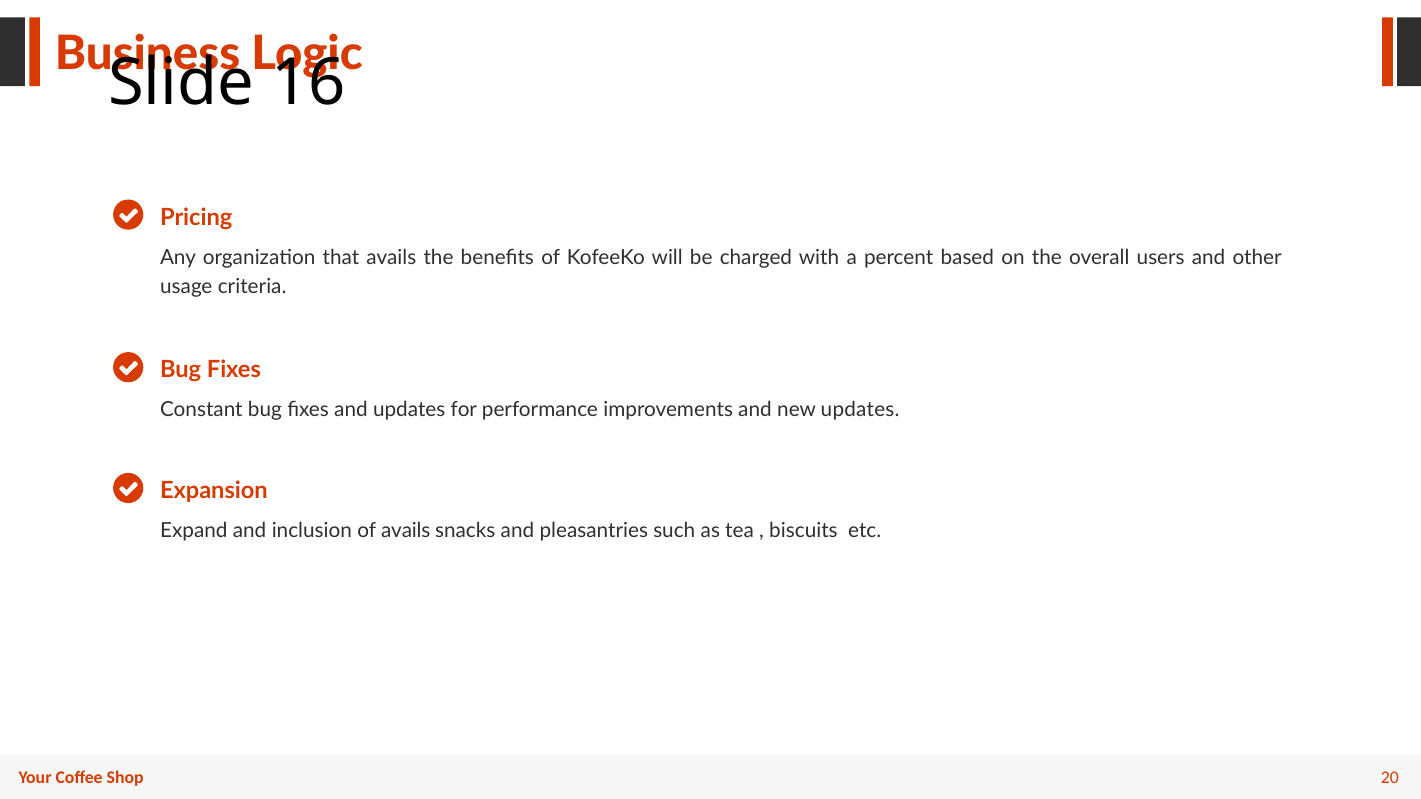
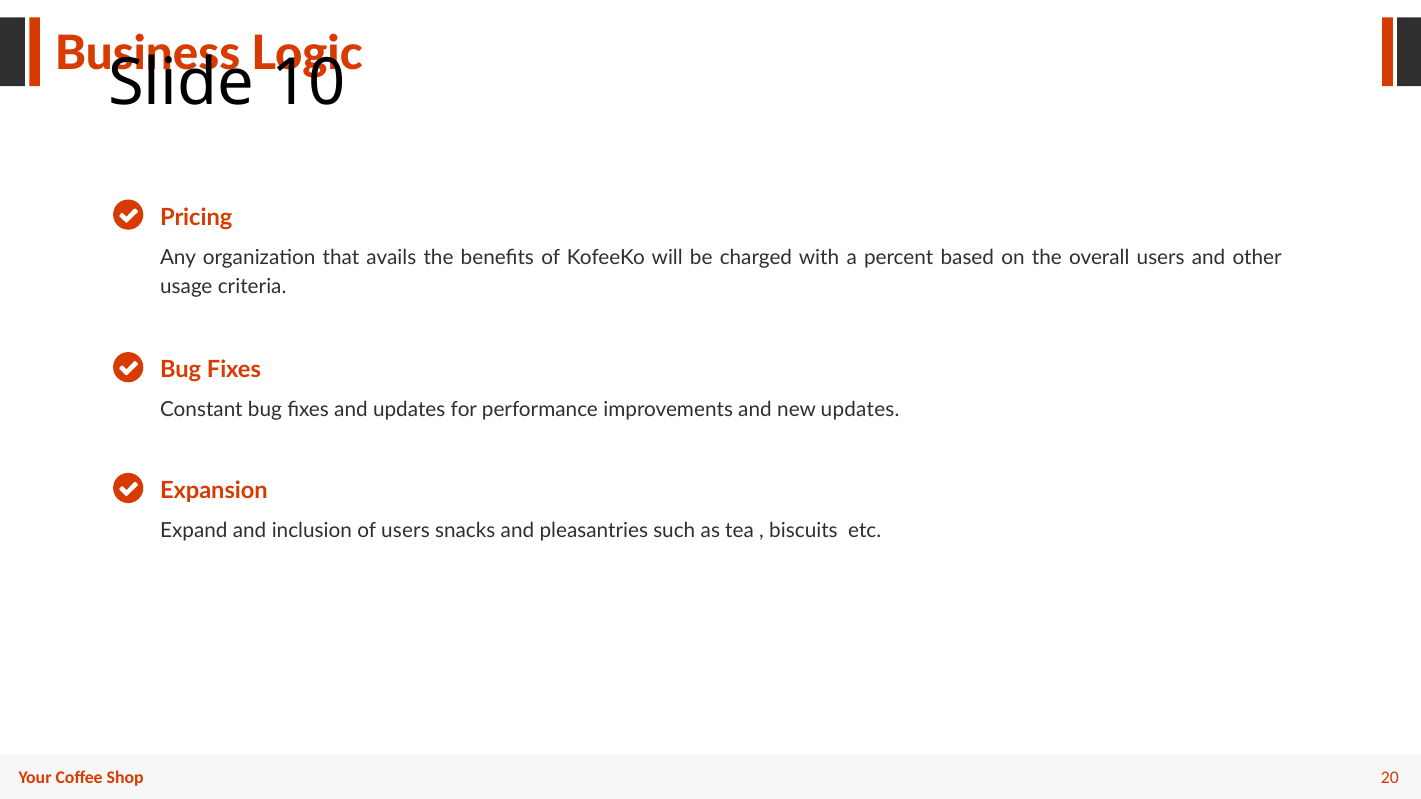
16: 16 -> 10
of avails: avails -> users
